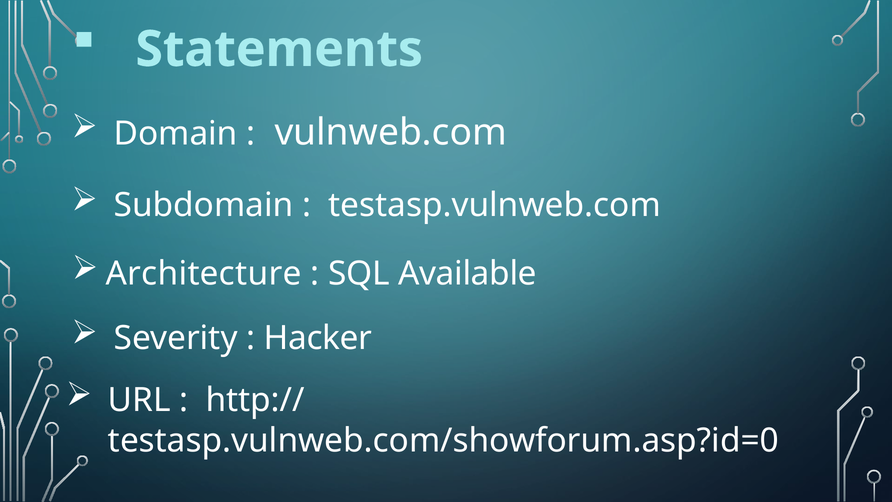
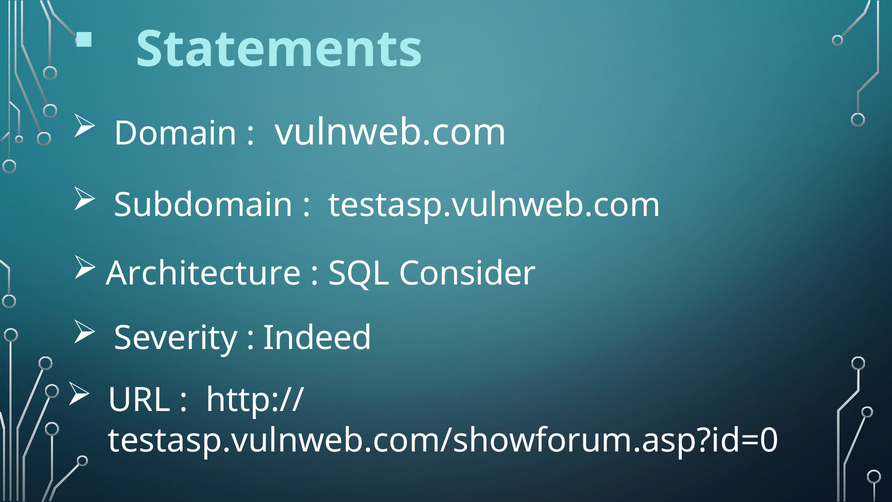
Available: Available -> Consider
Hacker: Hacker -> Indeed
